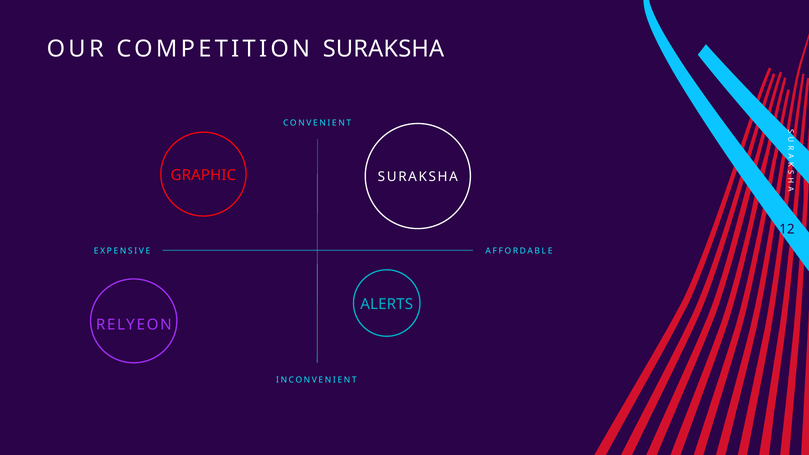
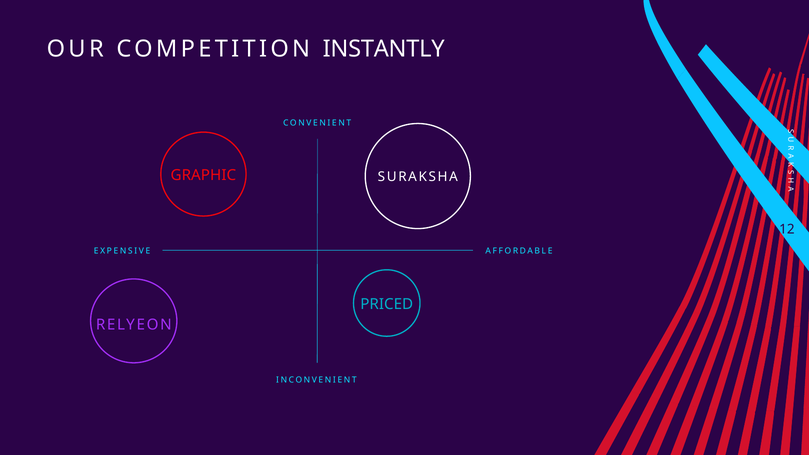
COMPETITION SURAKSHA: SURAKSHA -> INSTANTLY
ALERTS: ALERTS -> PRICED
